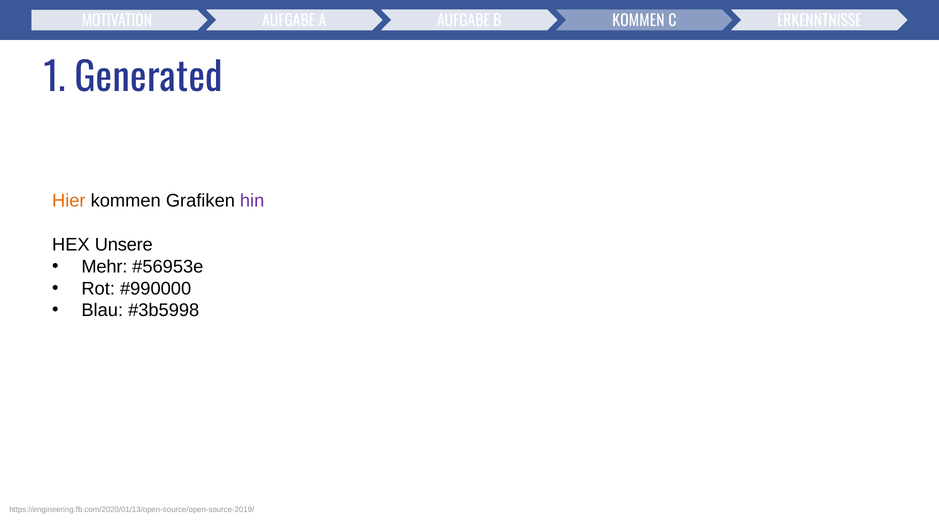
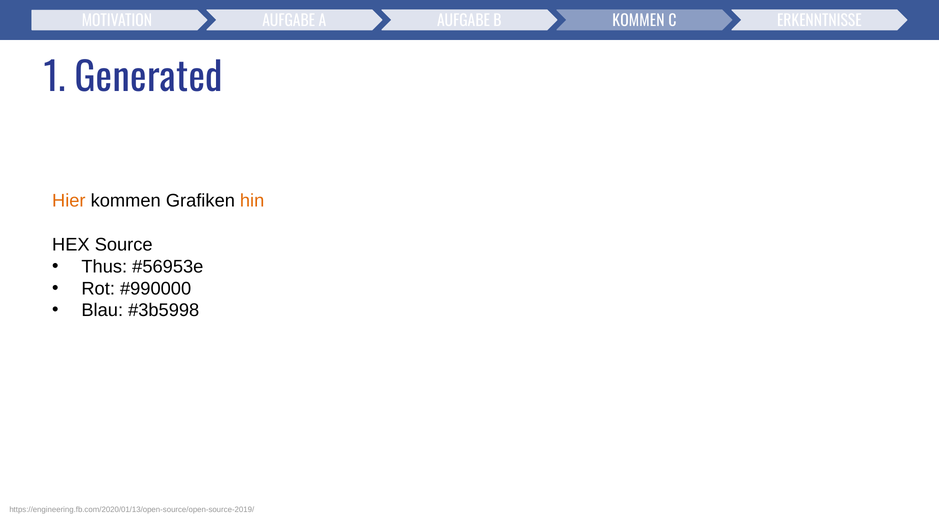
hin colour: purple -> orange
Unsere: Unsere -> Source
Mehr: Mehr -> Thus
